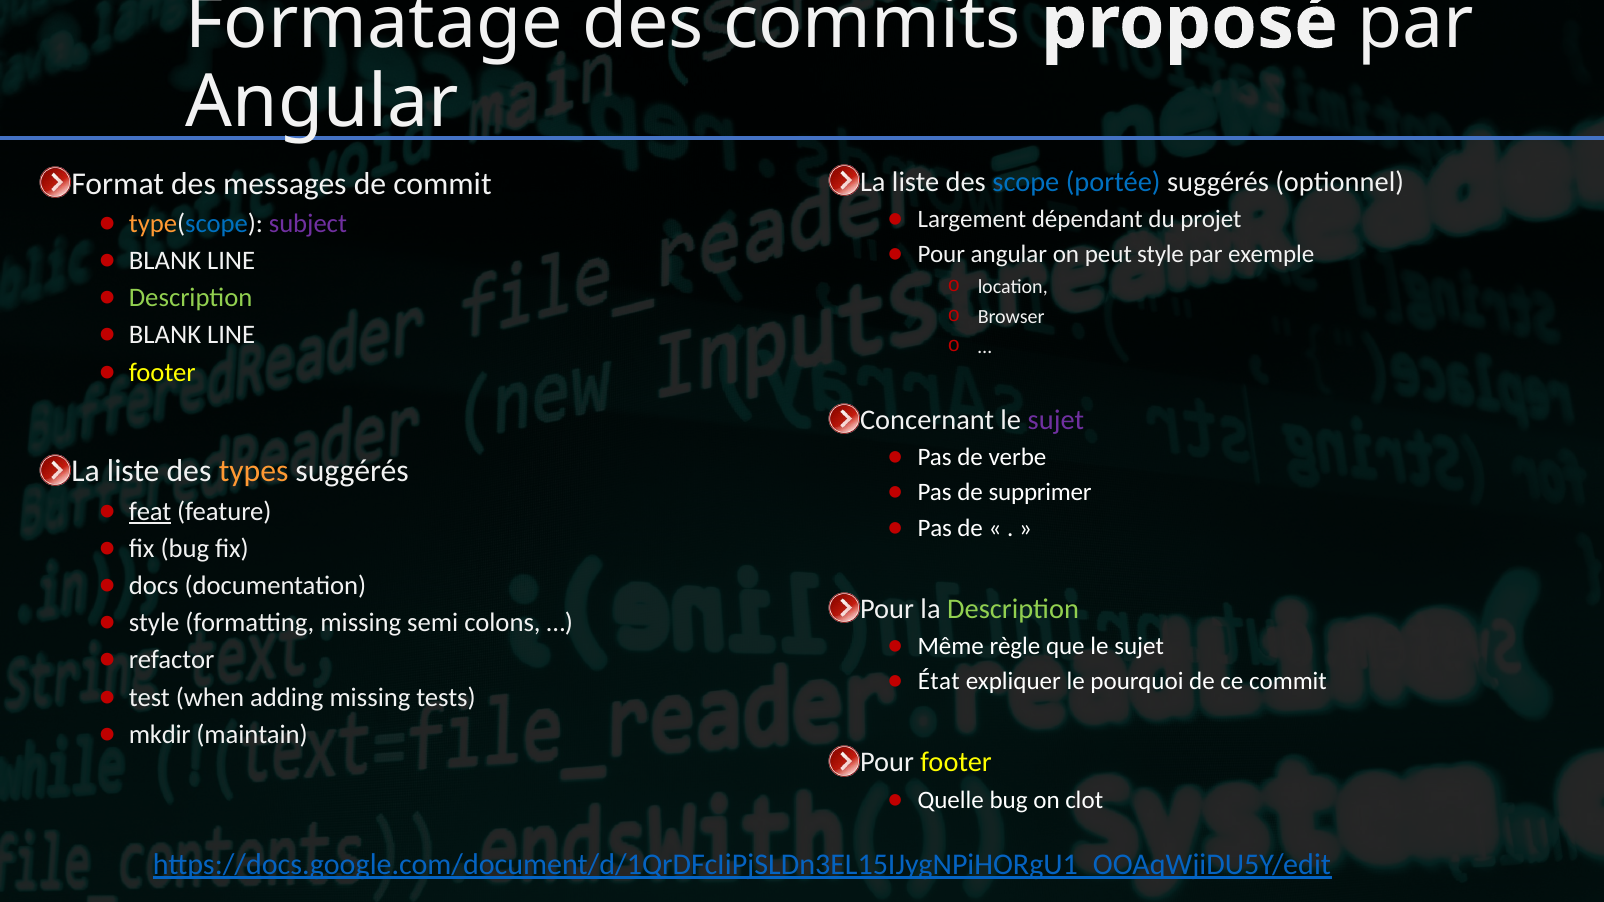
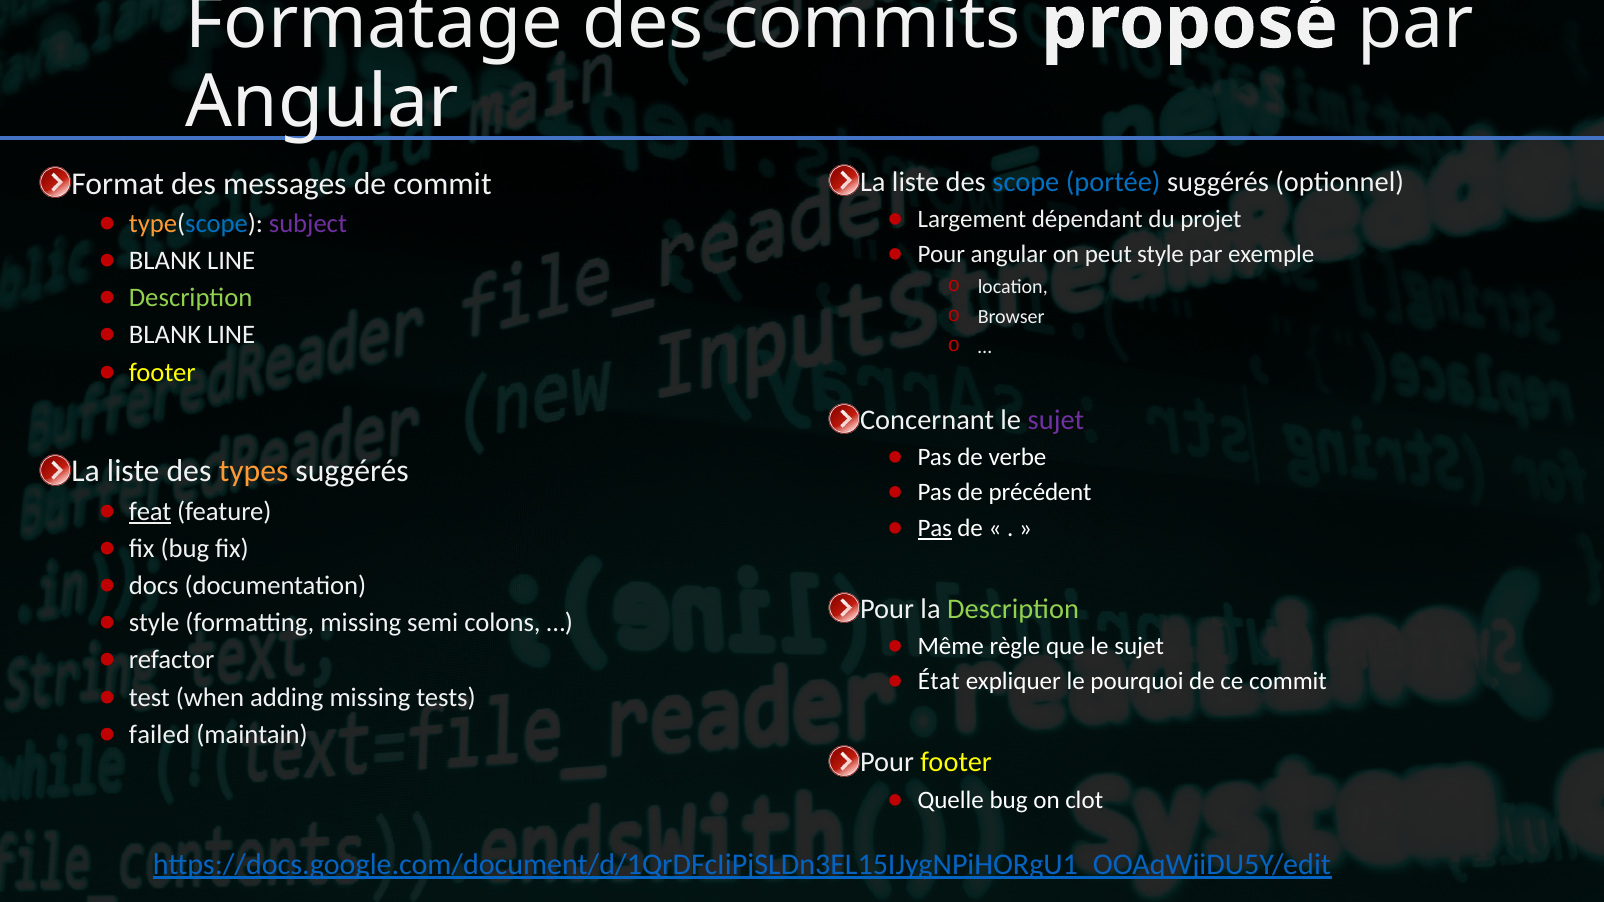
supprimer: supprimer -> précédent
Pas at (935, 528) underline: none -> present
mkdir: mkdir -> failed
